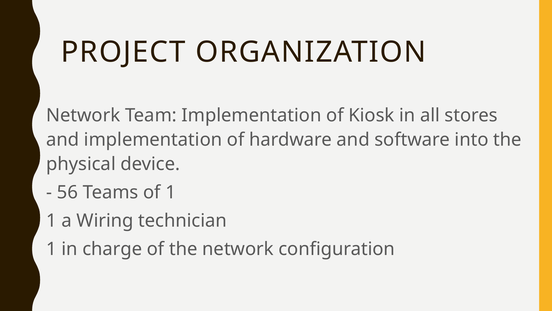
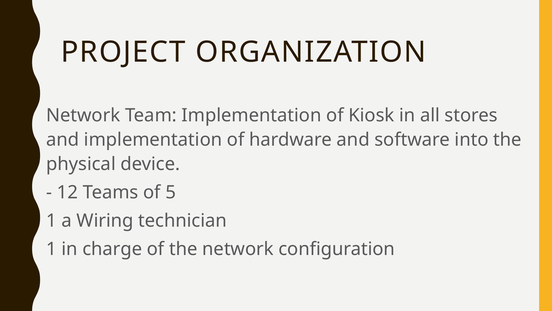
56: 56 -> 12
of 1: 1 -> 5
